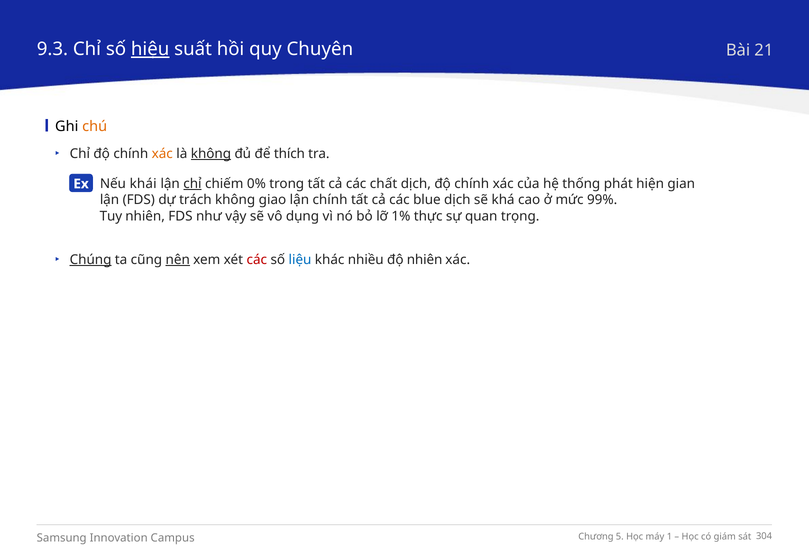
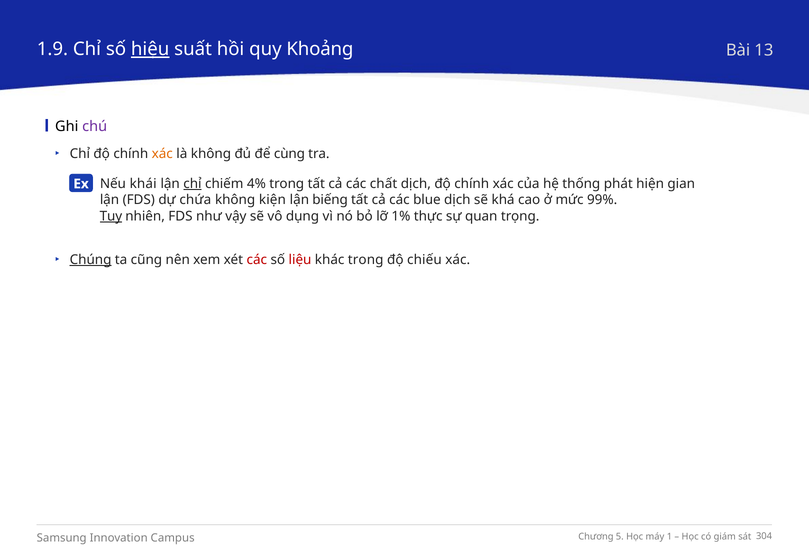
9.3: 9.3 -> 1.9
Chuyên: Chuyên -> Khoảng
21: 21 -> 13
chú colour: orange -> purple
không at (211, 154) underline: present -> none
thích: thích -> cùng
0%: 0% -> 4%
trách: trách -> chứa
giao: giao -> kiện
lận chính: chính -> biếng
Tuy underline: none -> present
nên underline: present -> none
liệu colour: blue -> red
khác nhiều: nhiều -> trong
độ nhiên: nhiên -> chiếu
